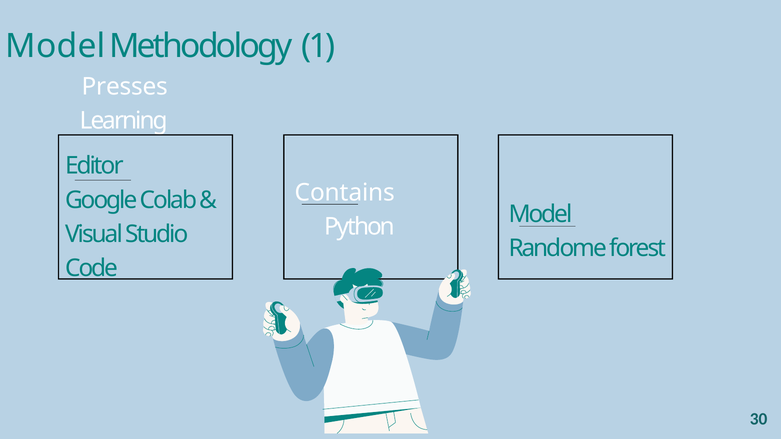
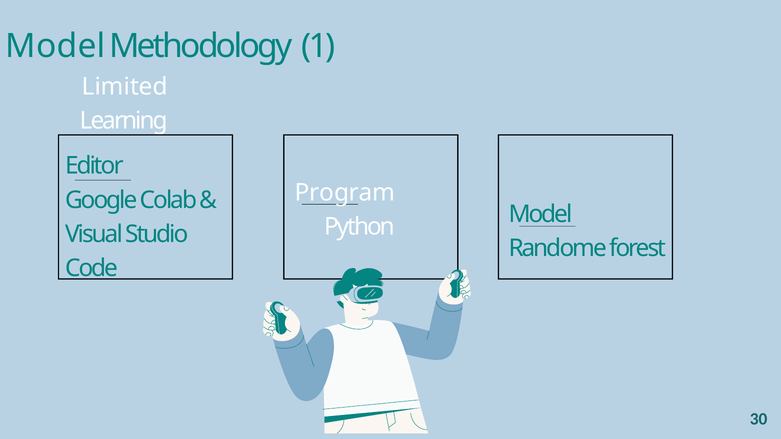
Presses: Presses -> Limited
Contains: Contains -> Program
